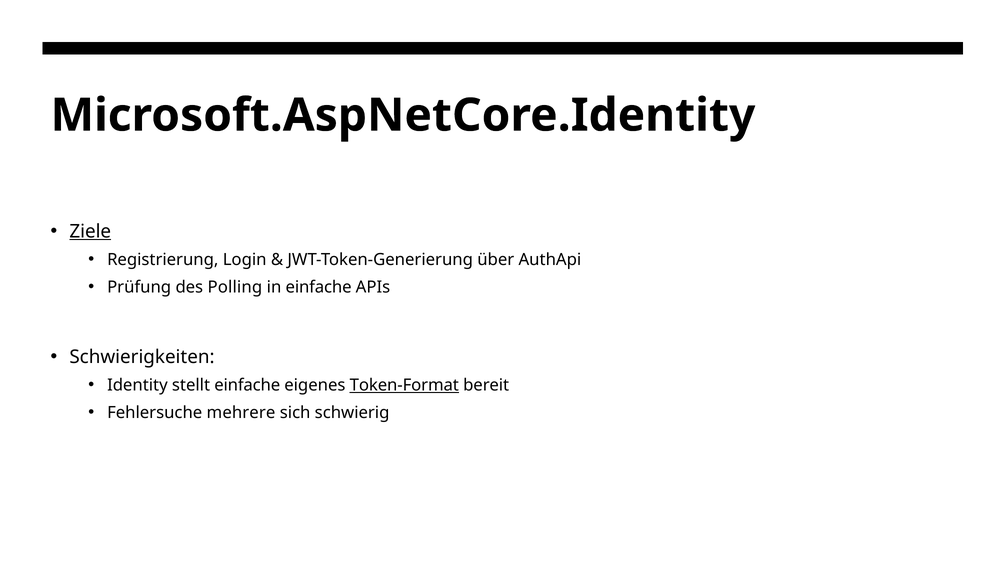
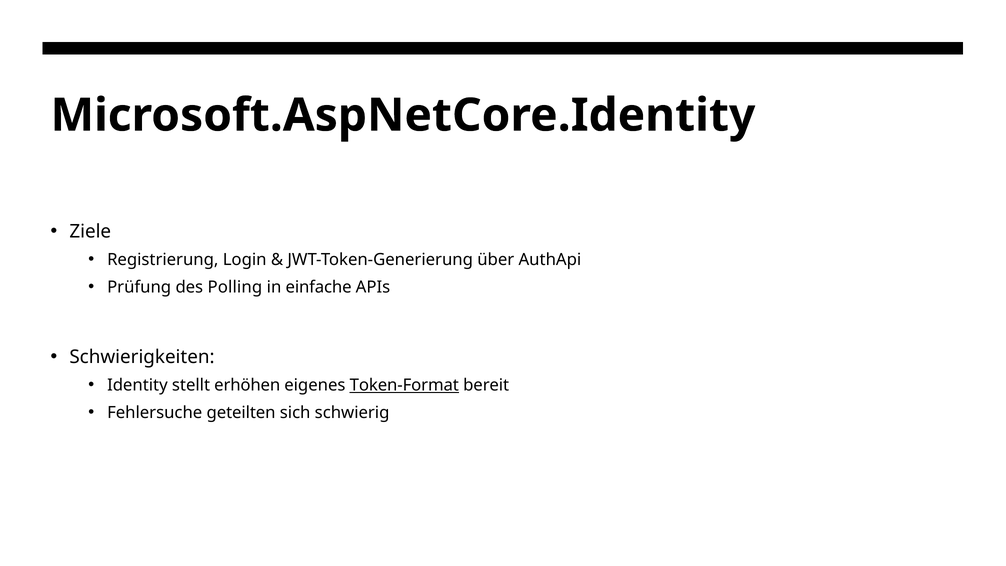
Ziele underline: present -> none
stellt einfache: einfache -> erhöhen
mehrere: mehrere -> geteilten
